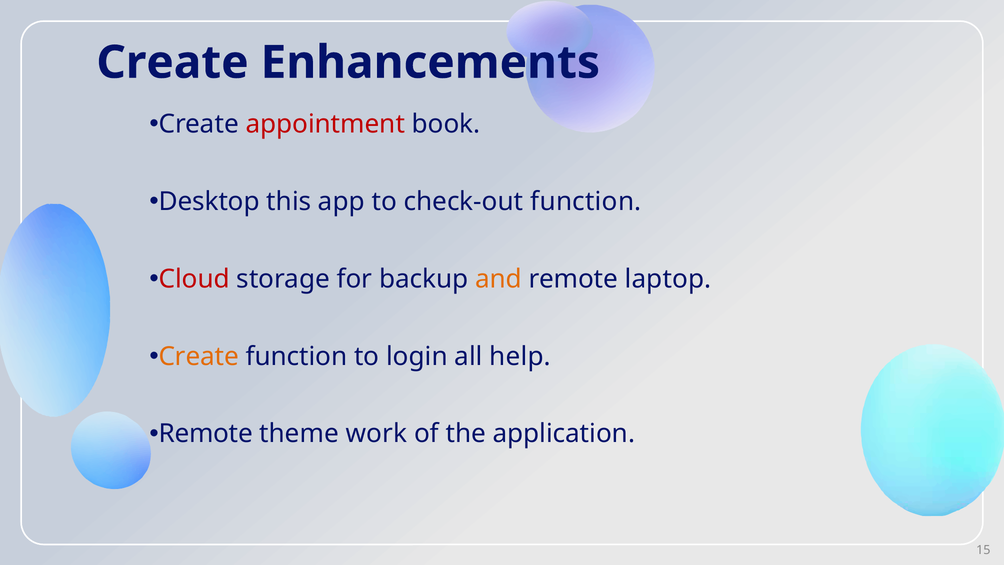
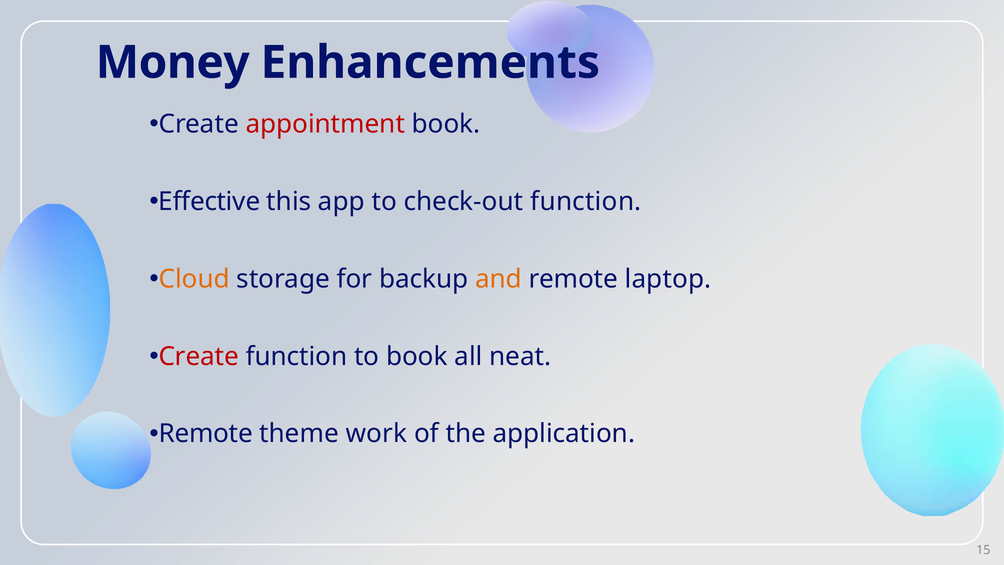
Create at (172, 63): Create -> Money
Desktop: Desktop -> Effective
Cloud colour: red -> orange
Create at (199, 356) colour: orange -> red
to login: login -> book
help: help -> neat
